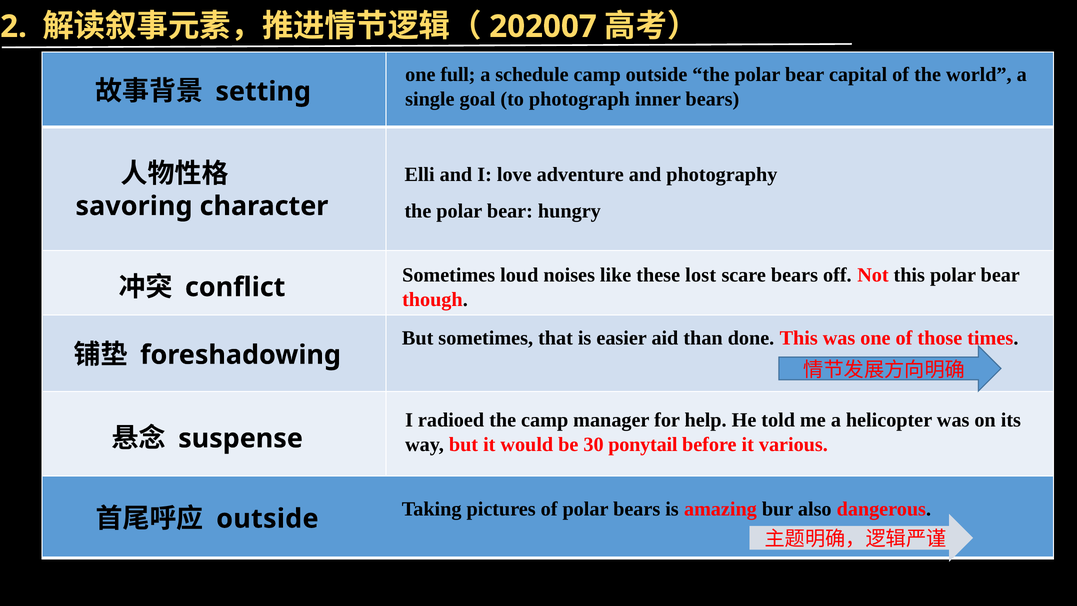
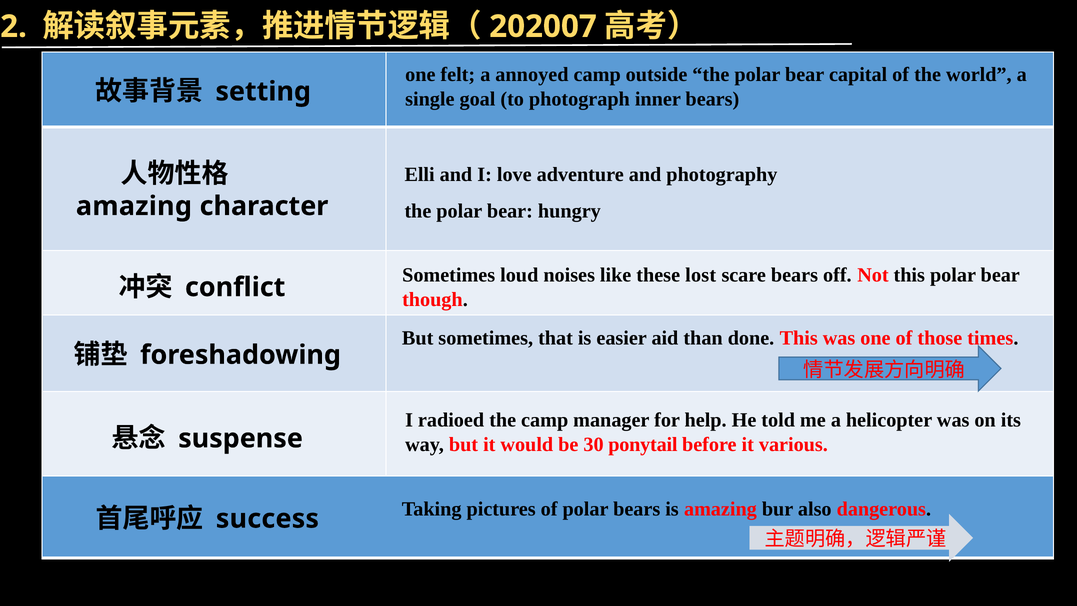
full: full -> felt
schedule: schedule -> annoyed
savoring at (134, 206): savoring -> amazing
outside at (267, 519): outside -> success
